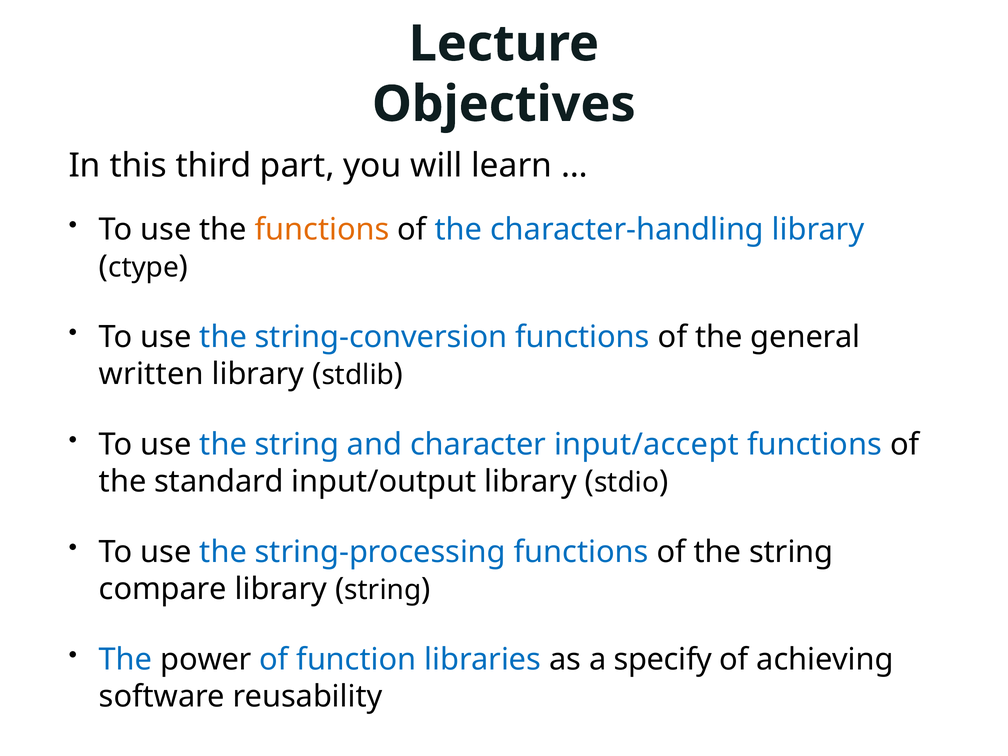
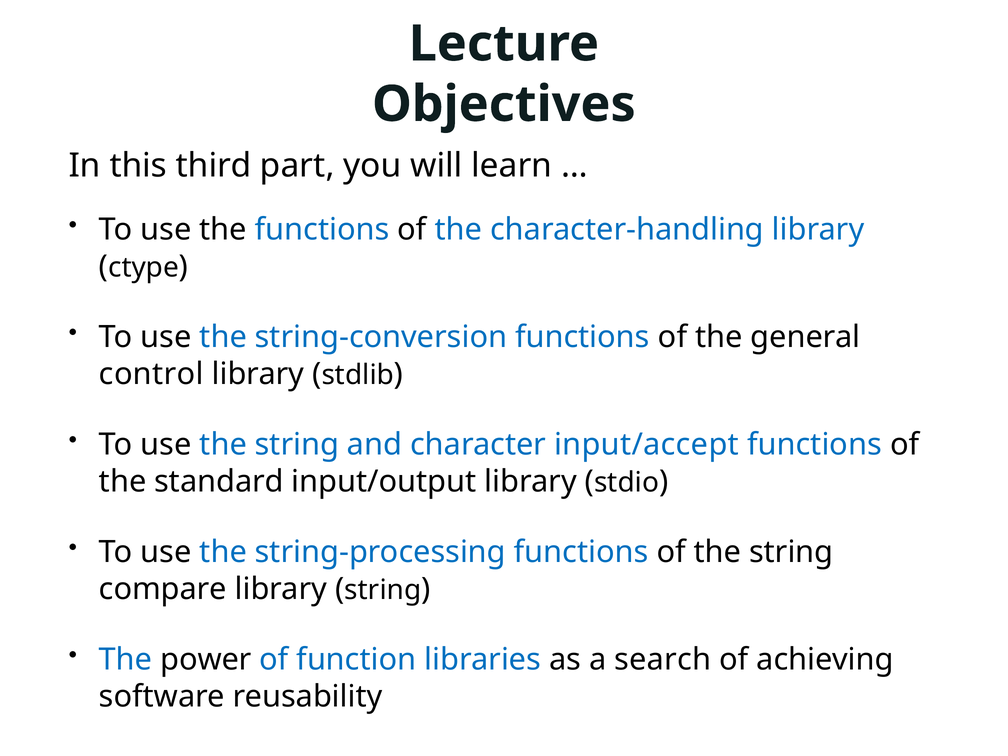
functions at (322, 230) colour: orange -> blue
written: written -> control
specify: specify -> search
